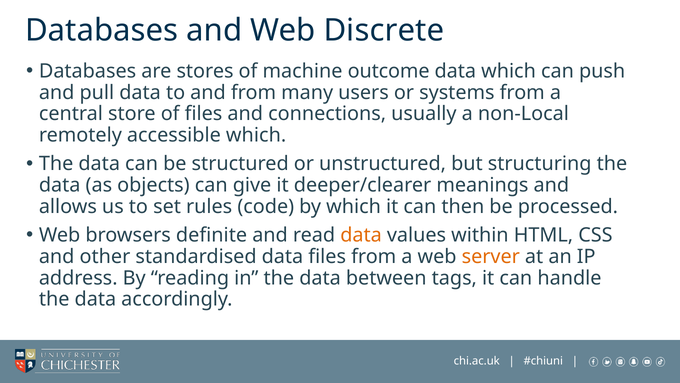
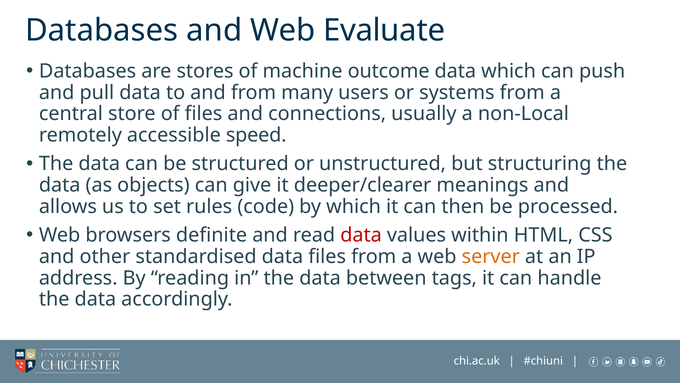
Discrete: Discrete -> Evaluate
accessible which: which -> speed
data at (361, 235) colour: orange -> red
